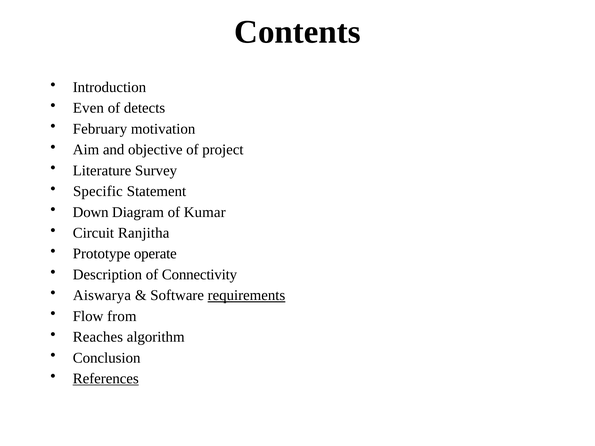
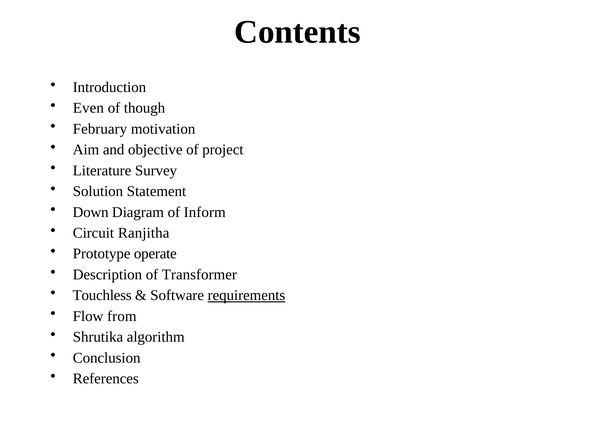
detects: detects -> though
Specific: Specific -> Solution
Kumar: Kumar -> Inform
Connectivity: Connectivity -> Transformer
Aiswarya: Aiswarya -> Touchless
Reaches: Reaches -> Shrutika
References underline: present -> none
